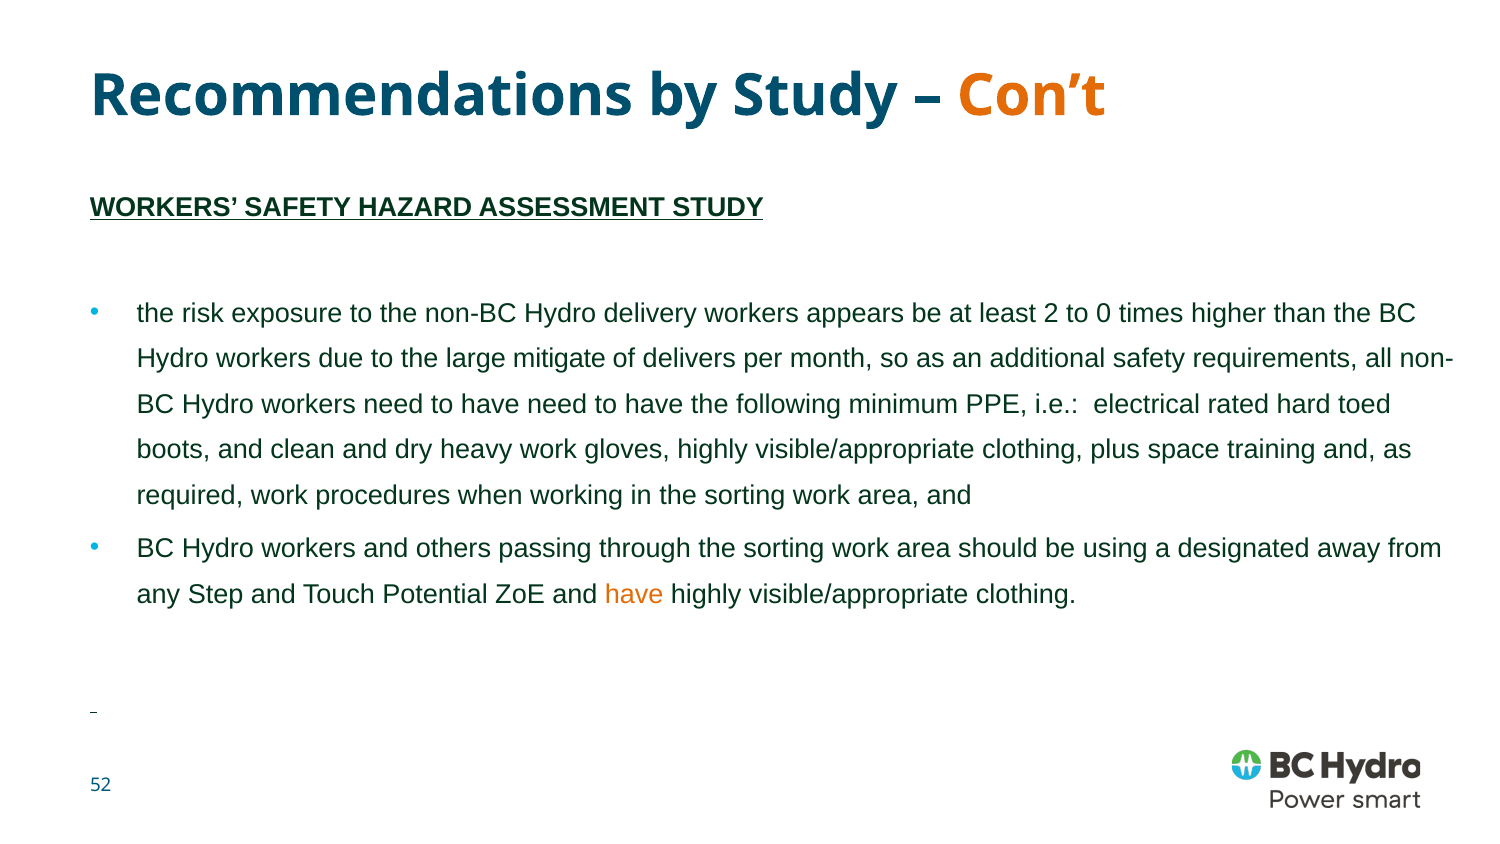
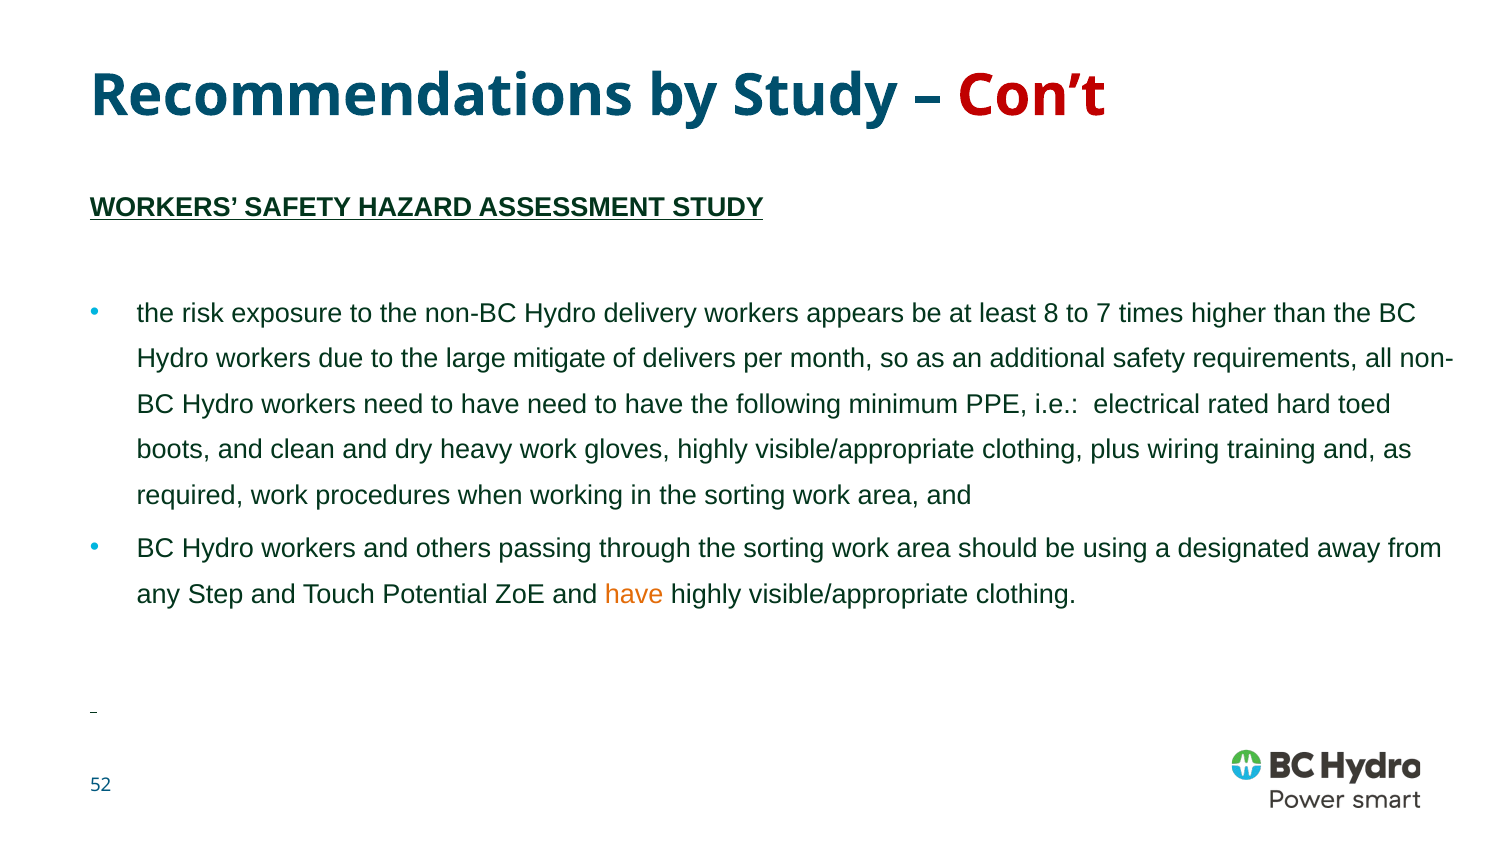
Con’t colour: orange -> red
2: 2 -> 8
0: 0 -> 7
space: space -> wiring
